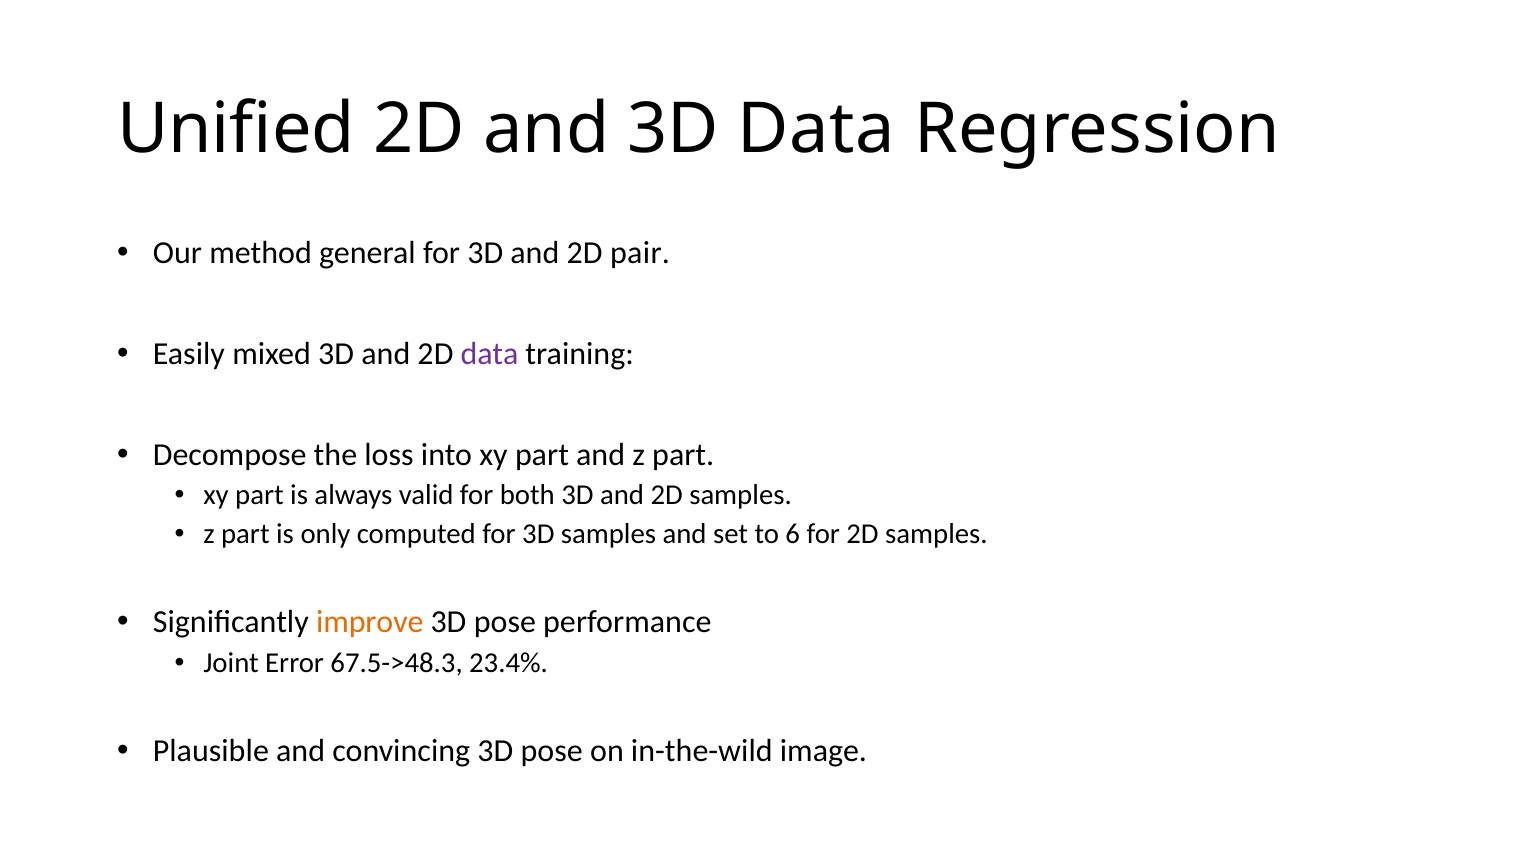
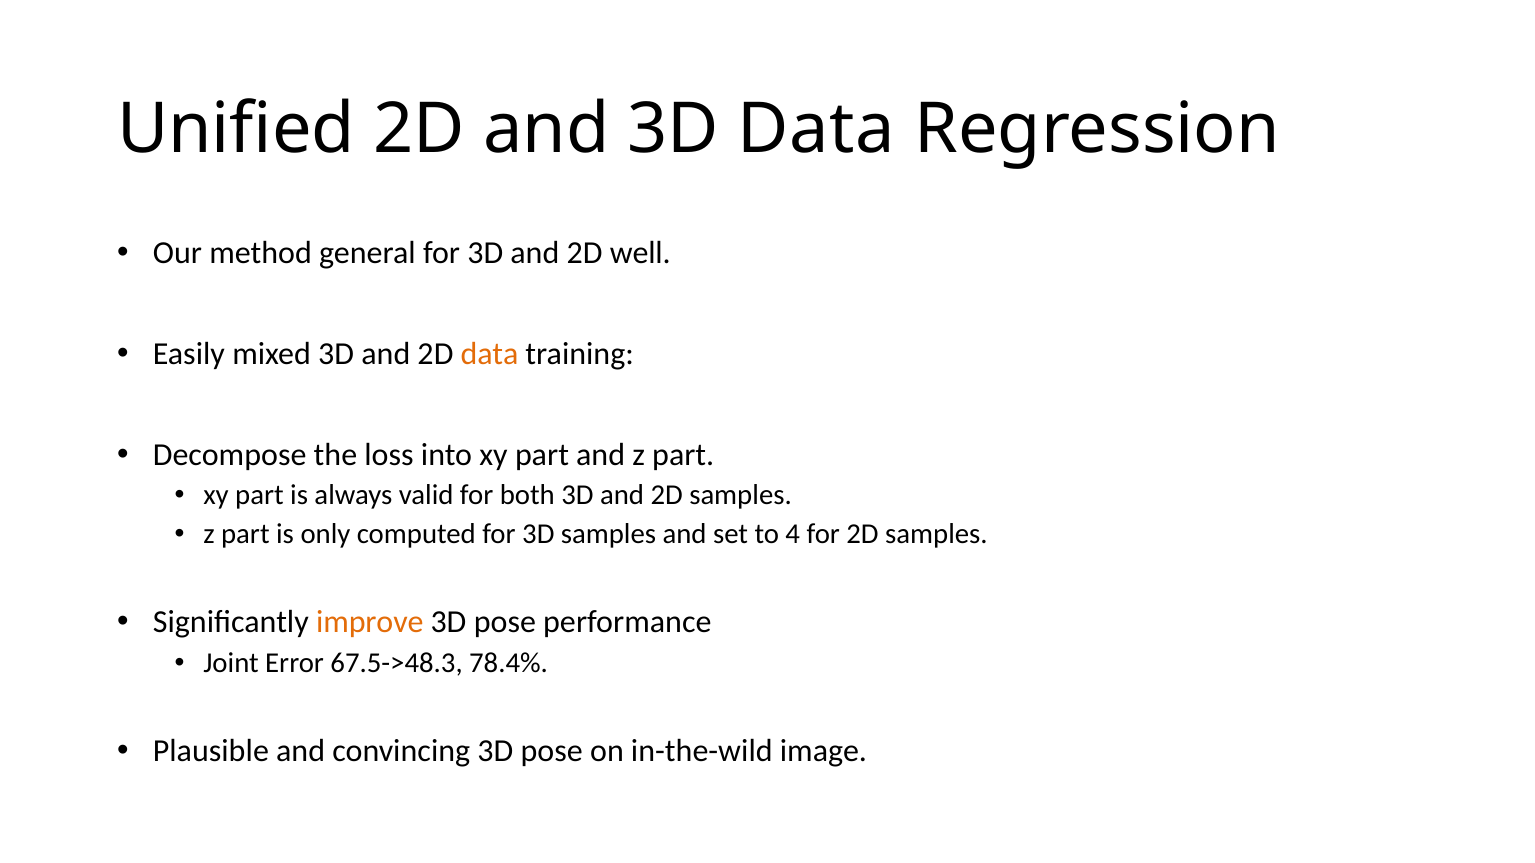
pair: pair -> well
data at (489, 354) colour: purple -> orange
6: 6 -> 4
23.4%: 23.4% -> 78.4%
